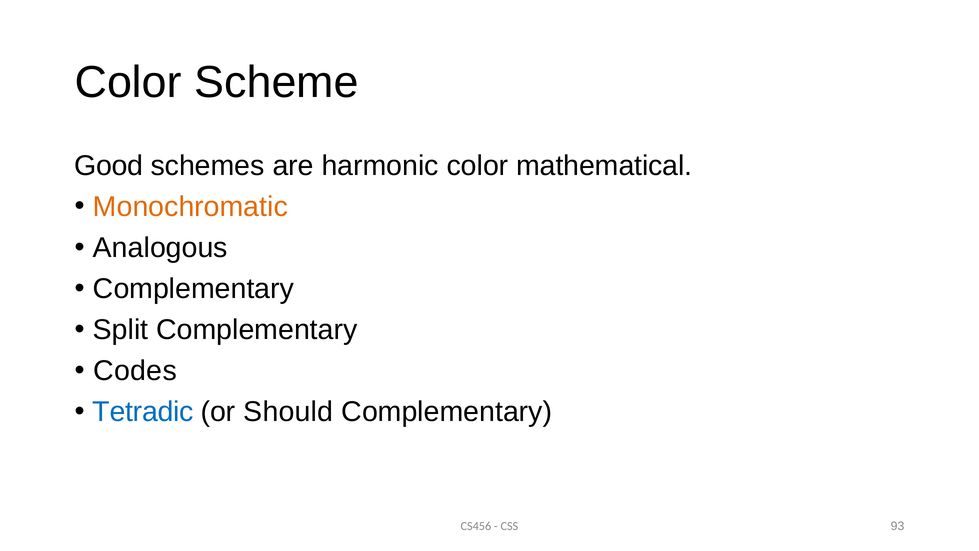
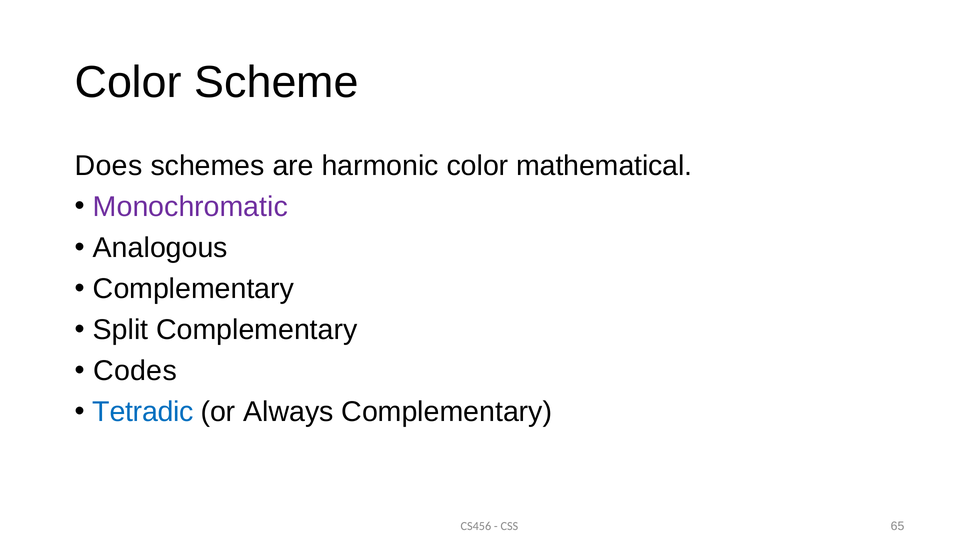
Good: Good -> Does
Monochromatic colour: orange -> purple
Should: Should -> Always
93: 93 -> 65
